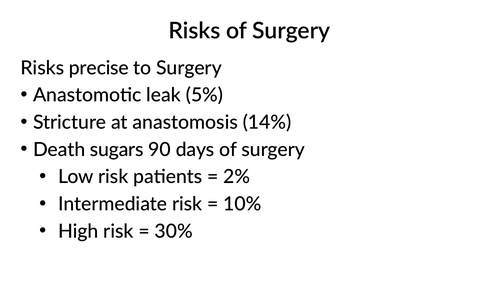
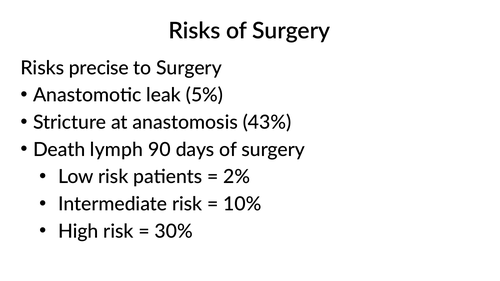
14%: 14% -> 43%
sugars: sugars -> lymph
